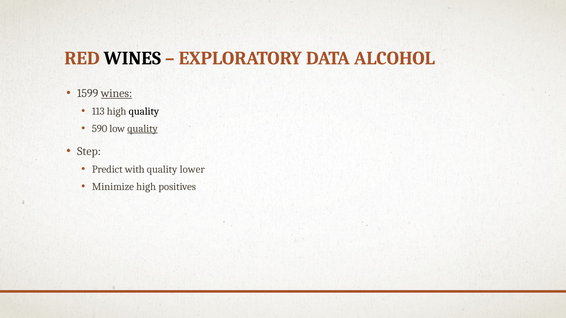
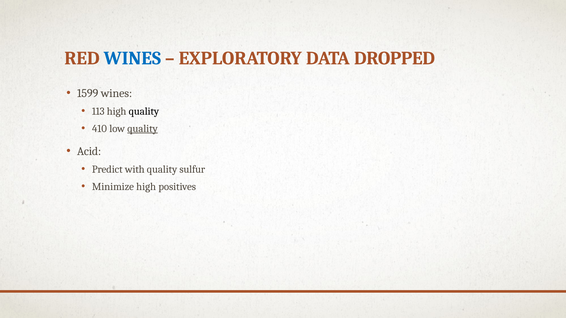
WINES at (132, 58) colour: black -> blue
ALCOHOL: ALCOHOL -> DROPPED
wines at (116, 93) underline: present -> none
590: 590 -> 410
Step: Step -> Acid
lower: lower -> sulfur
